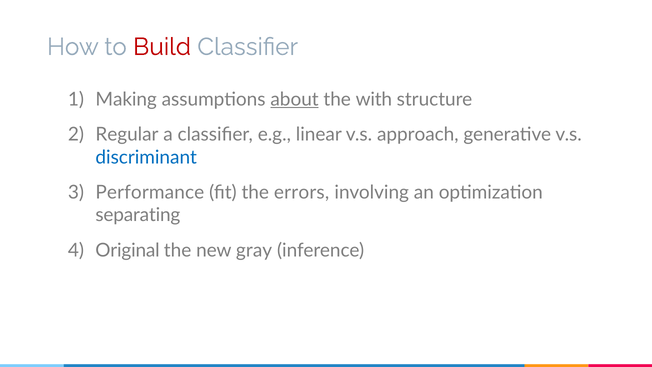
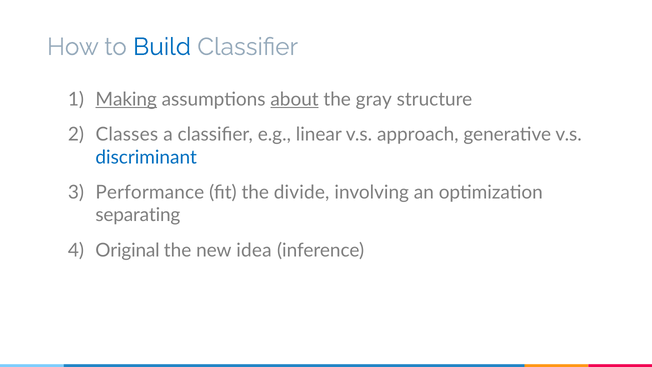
Build colour: red -> blue
Making underline: none -> present
with: with -> gray
Regular: Regular -> Classes
errors: errors -> divide
gray: gray -> idea
